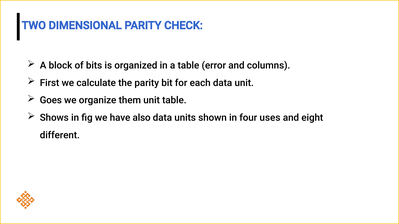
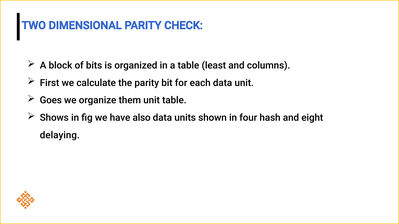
error: error -> least
uses: uses -> hash
different: different -> delaying
